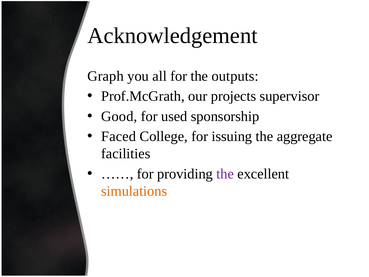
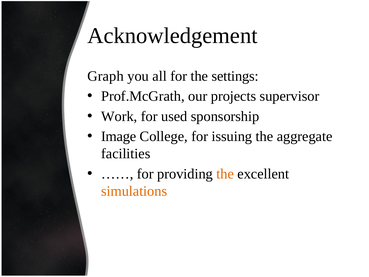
outputs: outputs -> settings
Good: Good -> Work
Faced: Faced -> Image
the at (225, 174) colour: purple -> orange
